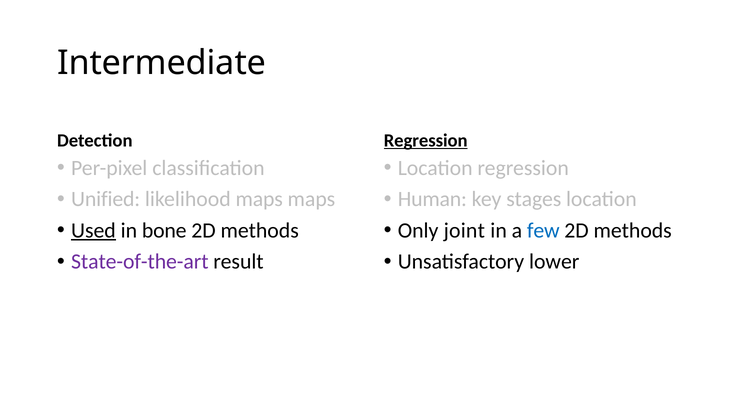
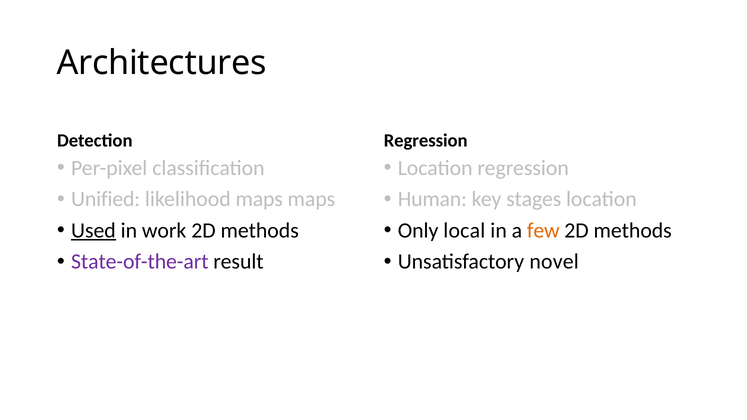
Intermediate: Intermediate -> Architectures
Regression at (426, 140) underline: present -> none
bone: bone -> work
joint: joint -> local
few colour: blue -> orange
lower: lower -> novel
